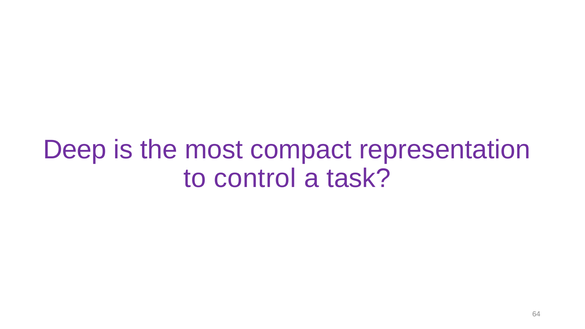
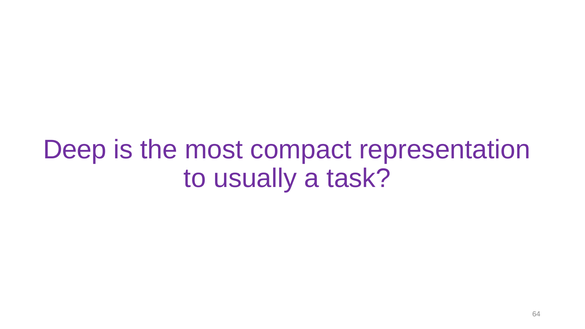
control: control -> usually
